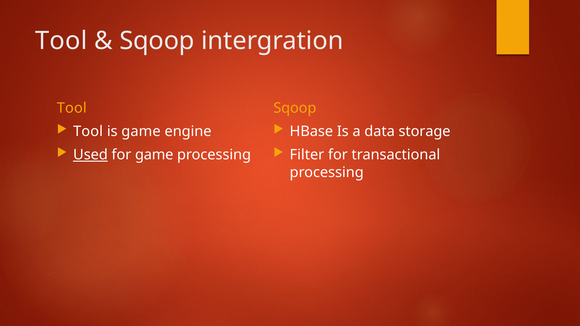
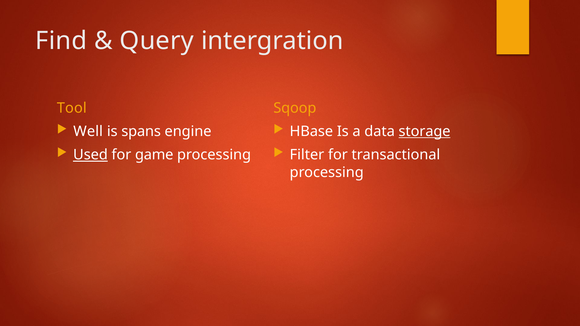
Tool at (61, 41): Tool -> Find
Sqoop at (157, 41): Sqoop -> Query
Tool at (88, 132): Tool -> Well
is game: game -> spans
storage underline: none -> present
